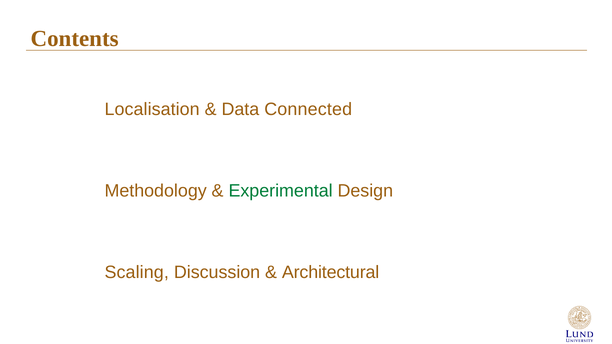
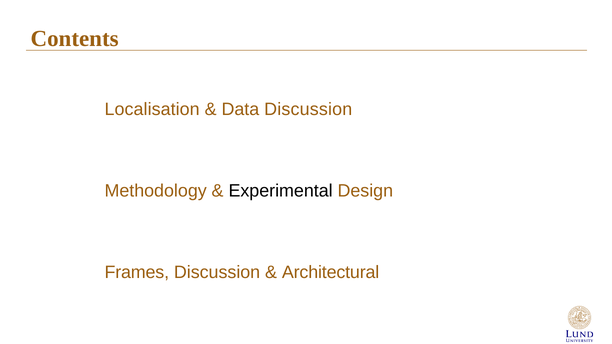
Data Connected: Connected -> Discussion
Experimental colour: green -> black
Scaling: Scaling -> Frames
